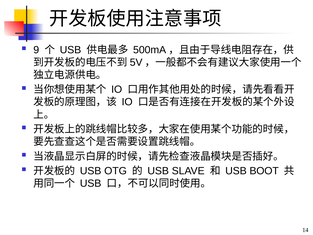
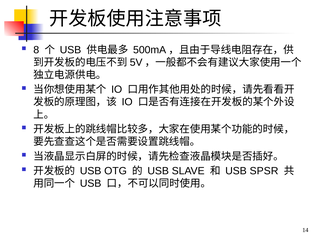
9: 9 -> 8
BOOT: BOOT -> SPSR
